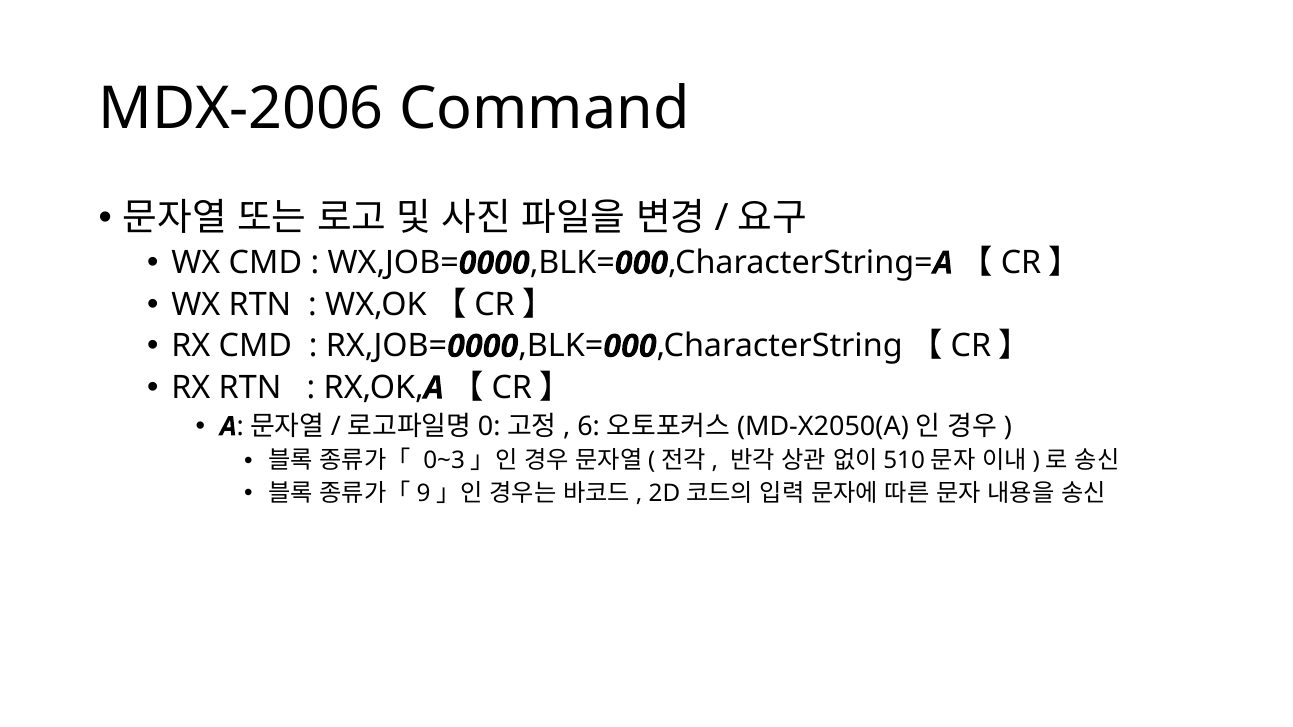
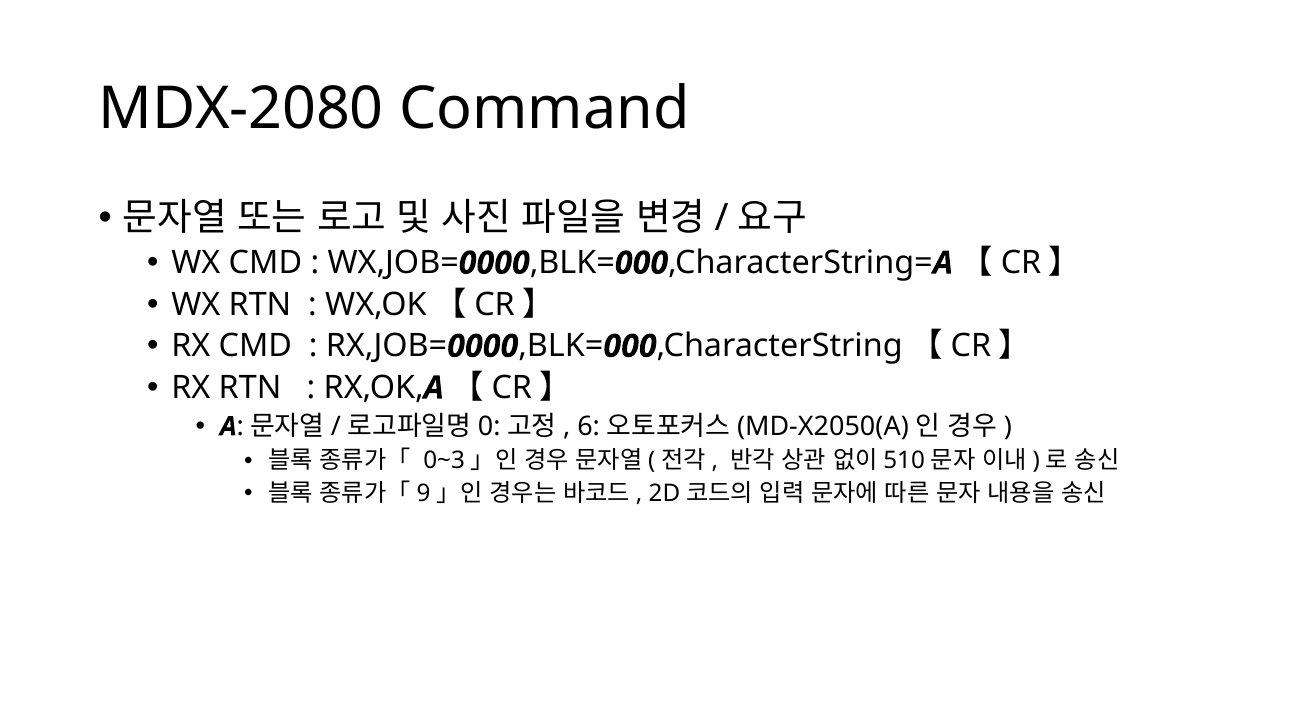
MDX-2006: MDX-2006 -> MDX-2080
